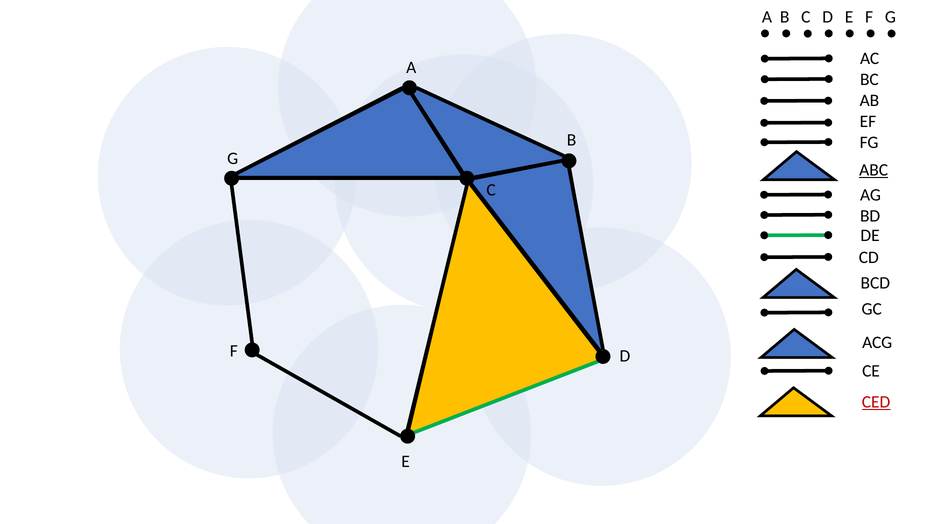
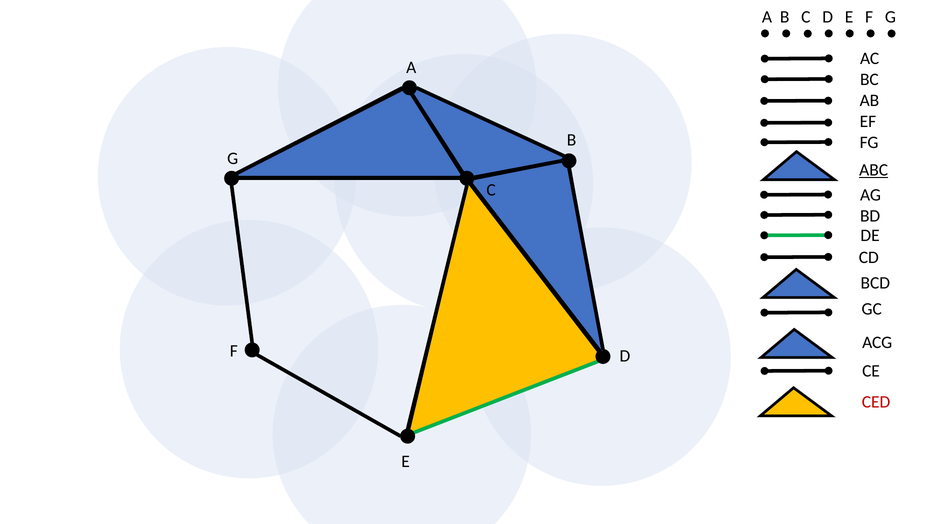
CED underline: present -> none
